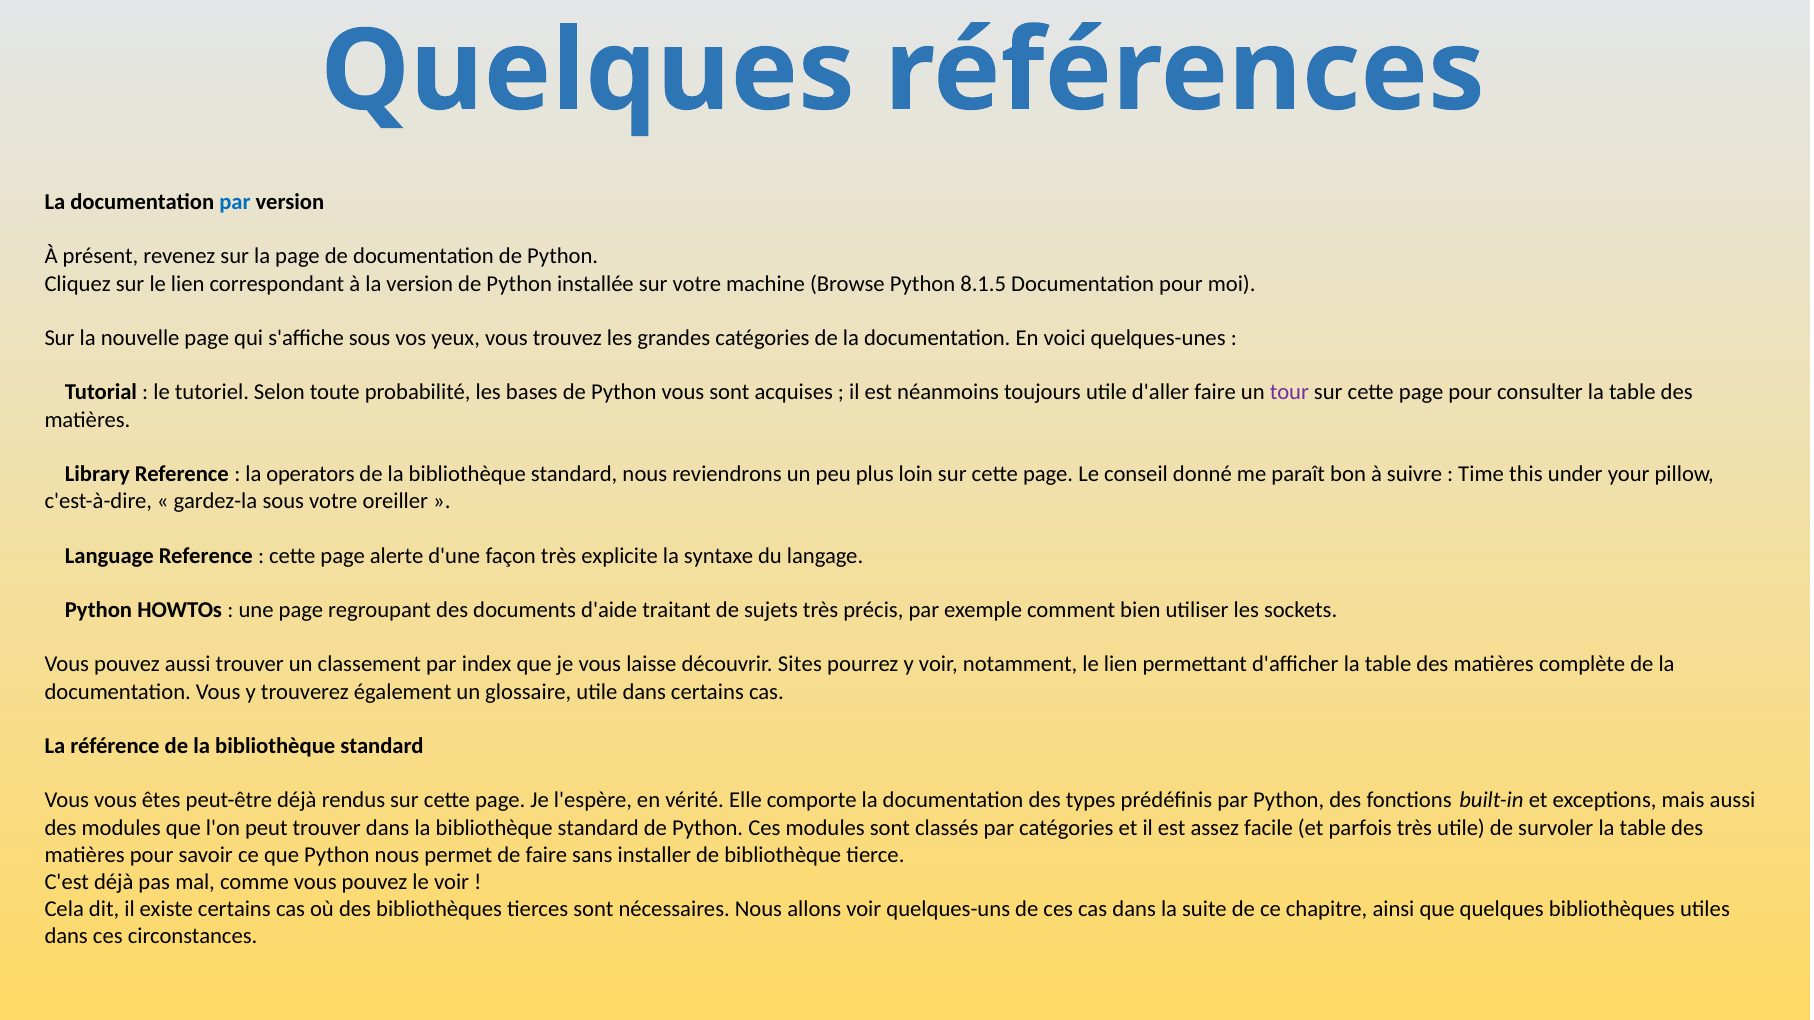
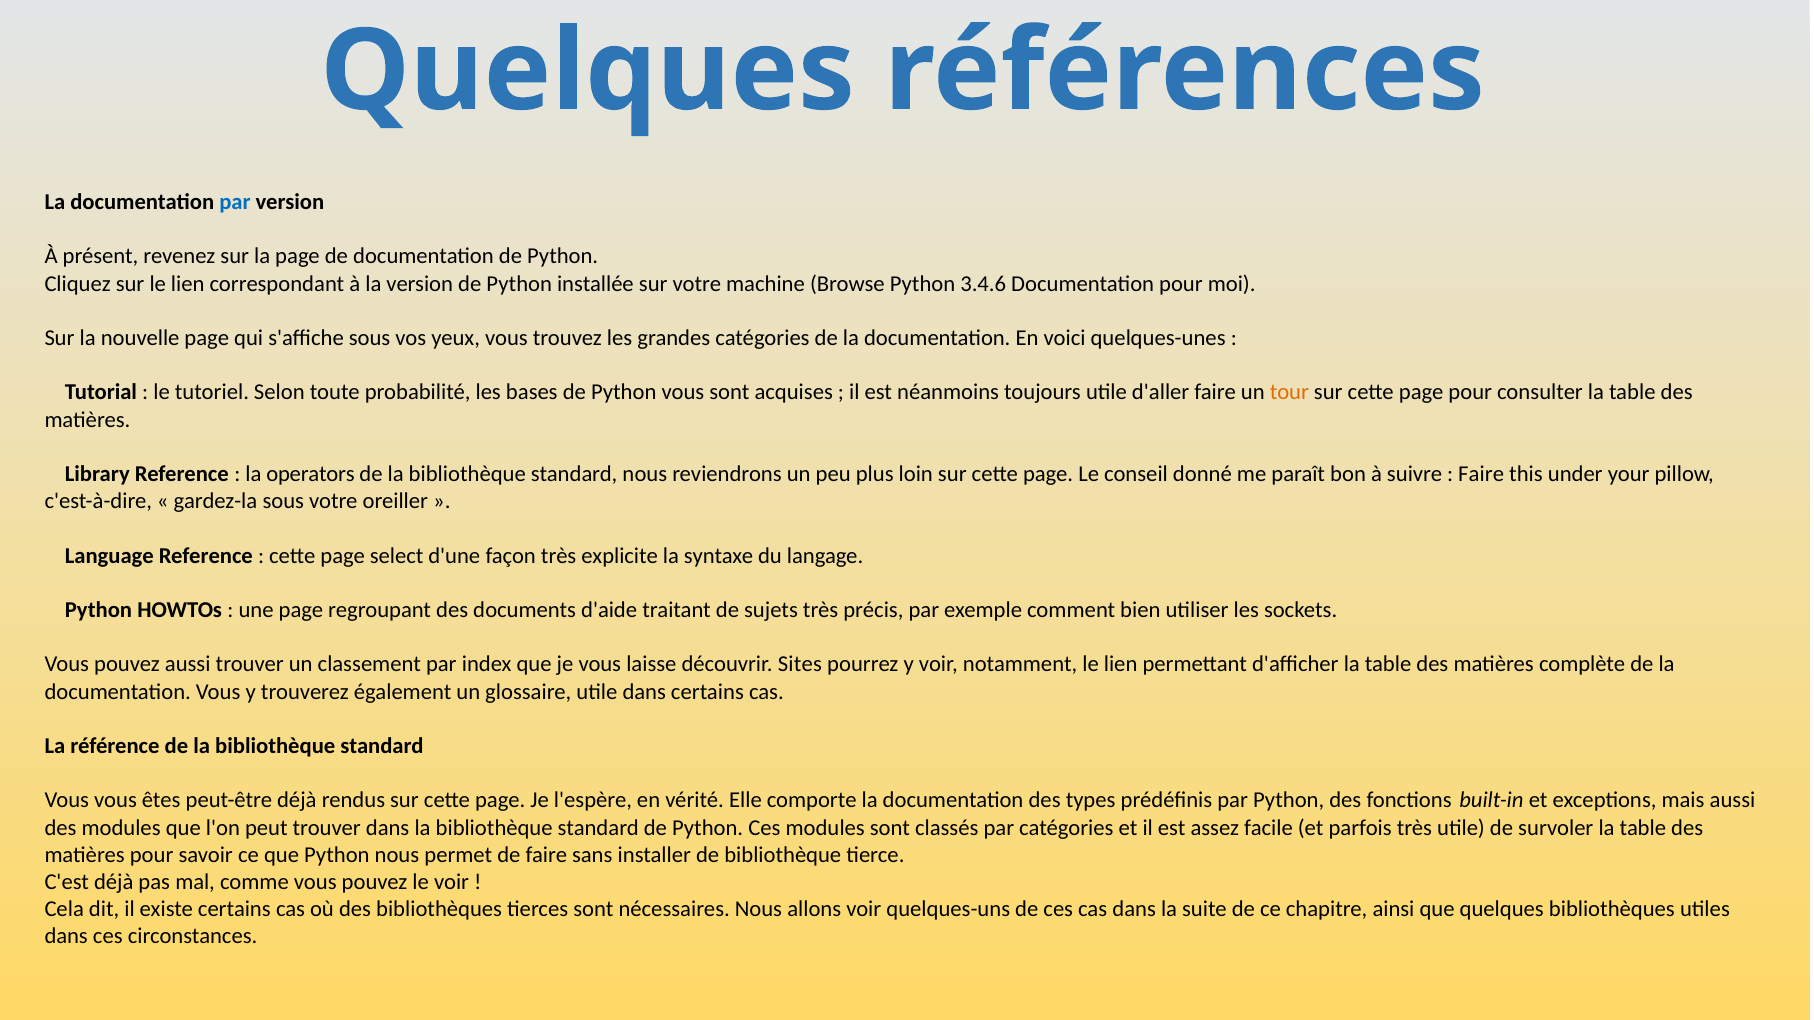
8.1.5: 8.1.5 -> 3.4.6
tour colour: purple -> orange
Time at (1481, 474): Time -> Faire
alerte: alerte -> select
